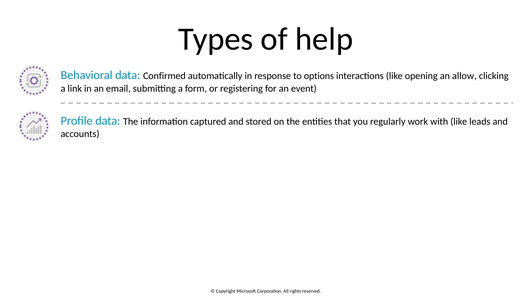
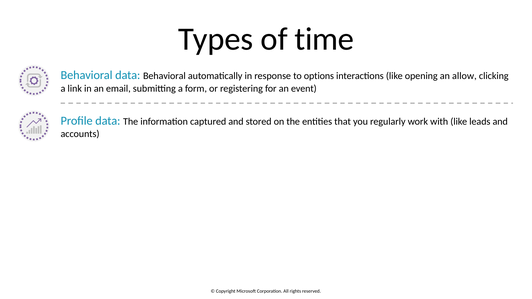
help: help -> time
data Confirmed: Confirmed -> Behavioral
